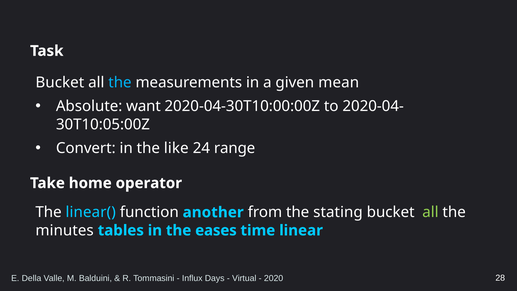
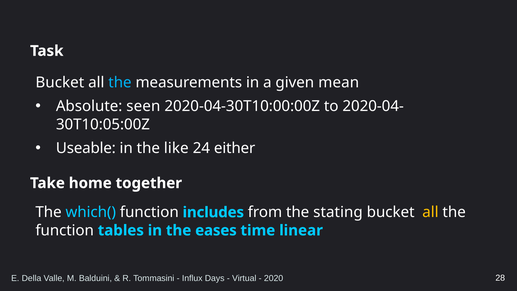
want: want -> seen
Convert: Convert -> Useable
range: range -> either
operator: operator -> together
linear(: linear( -> which(
another: another -> includes
all at (430, 212) colour: light green -> yellow
minutes at (65, 230): minutes -> function
